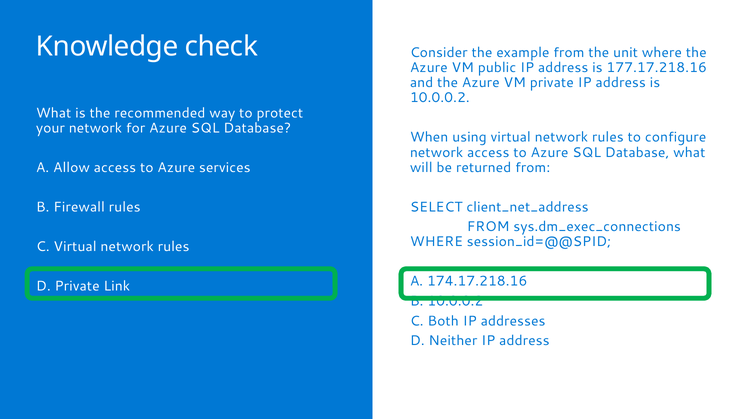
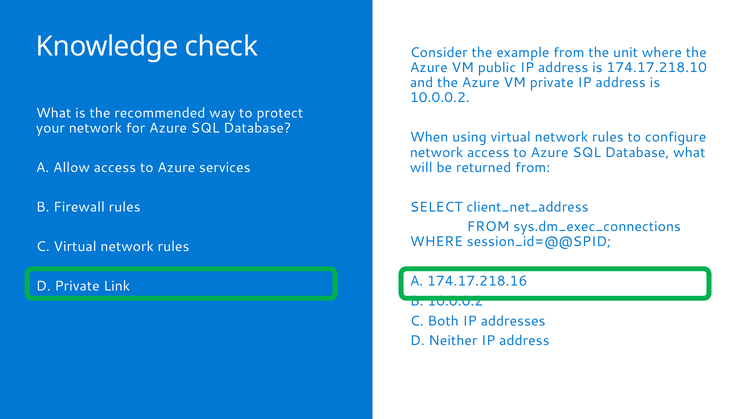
177.17.218.16: 177.17.218.16 -> 174.17.218.10
